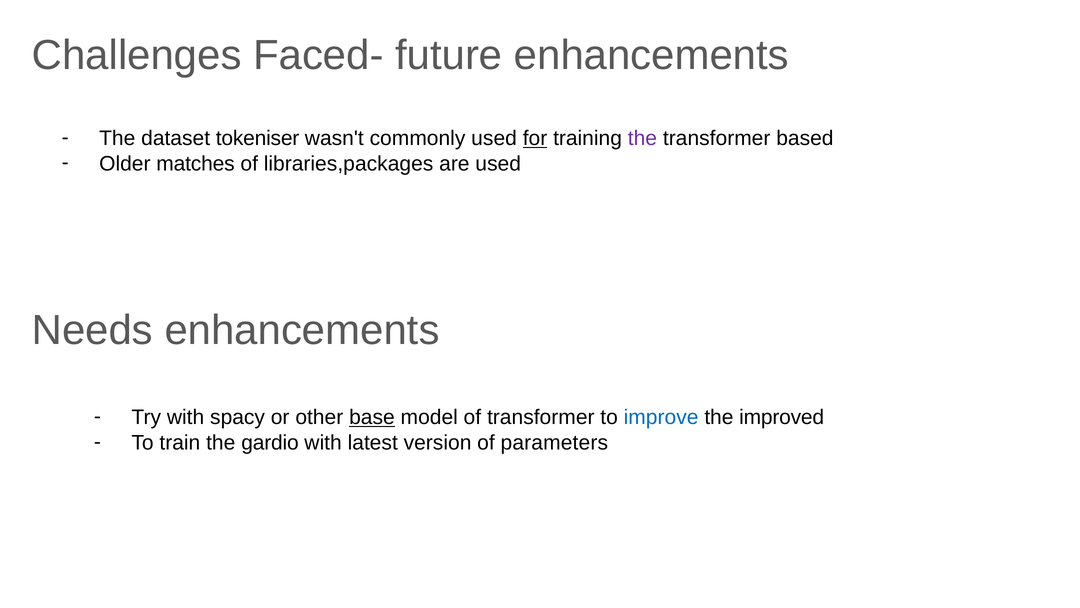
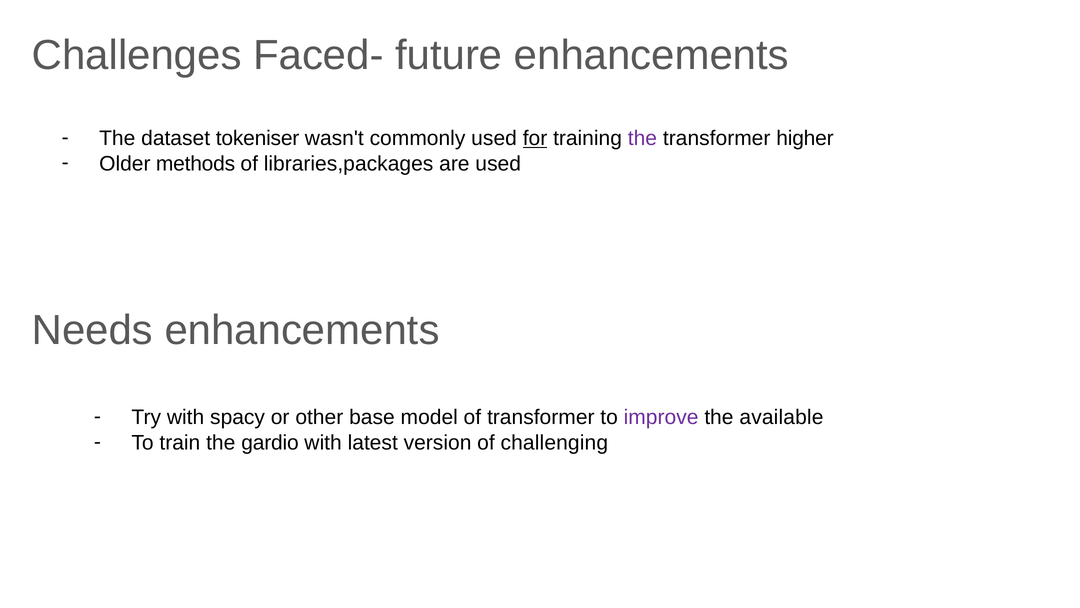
based: based -> higher
matches: matches -> methods
base underline: present -> none
improve colour: blue -> purple
improved: improved -> available
parameters: parameters -> challenging
